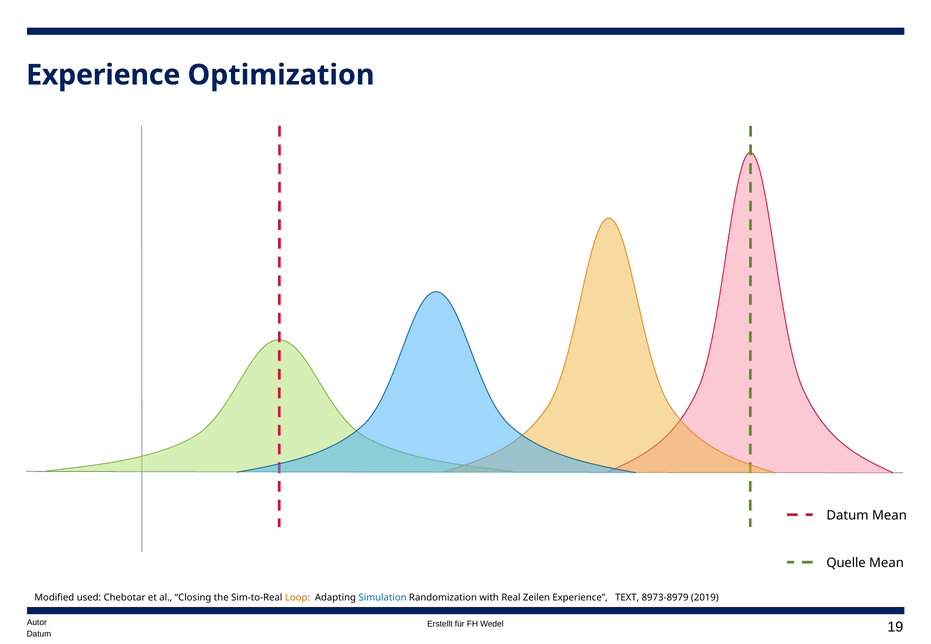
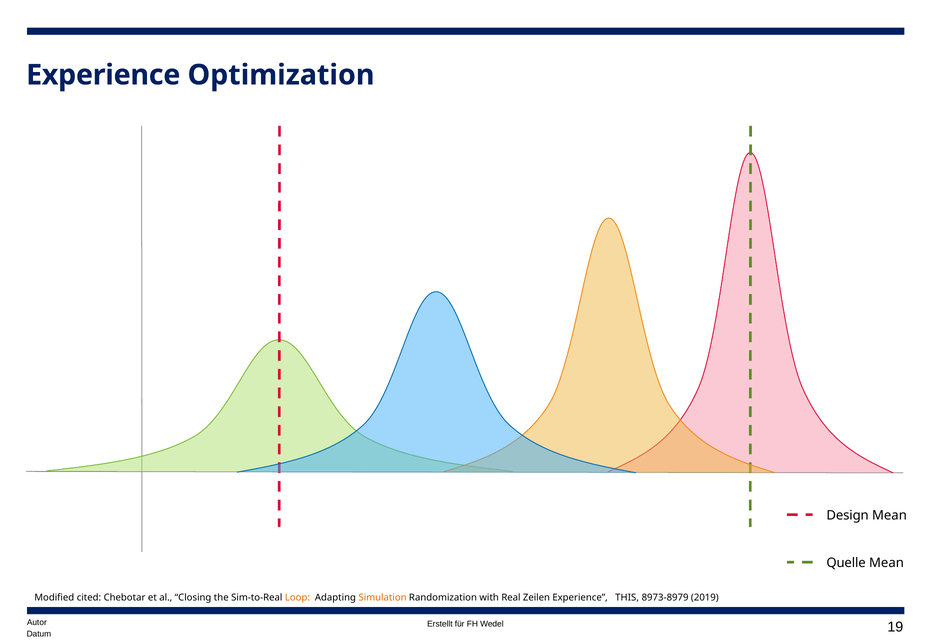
Datum at (847, 516): Datum -> Design
used: used -> cited
Simulation colour: blue -> orange
TEXT: TEXT -> THIS
